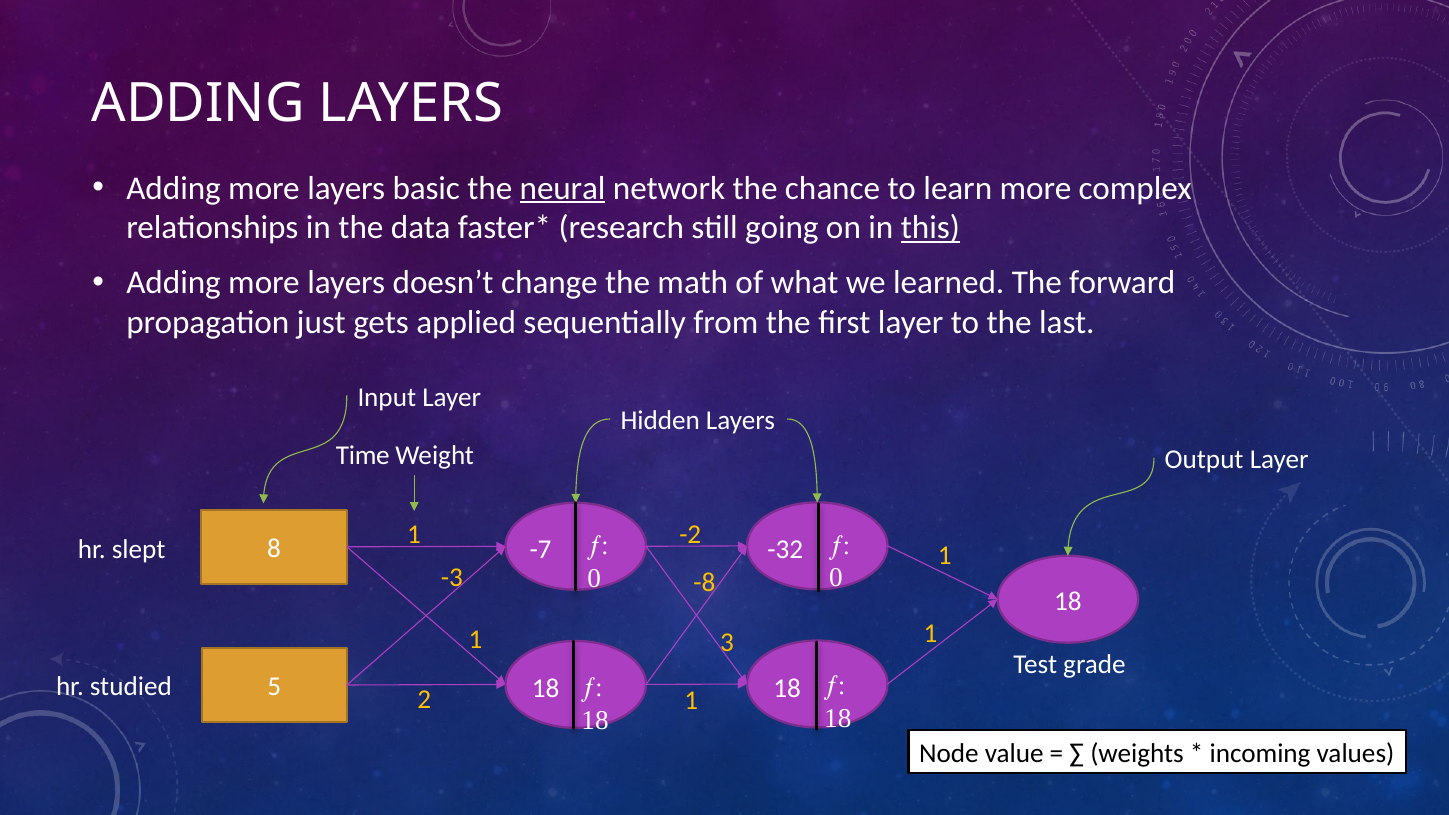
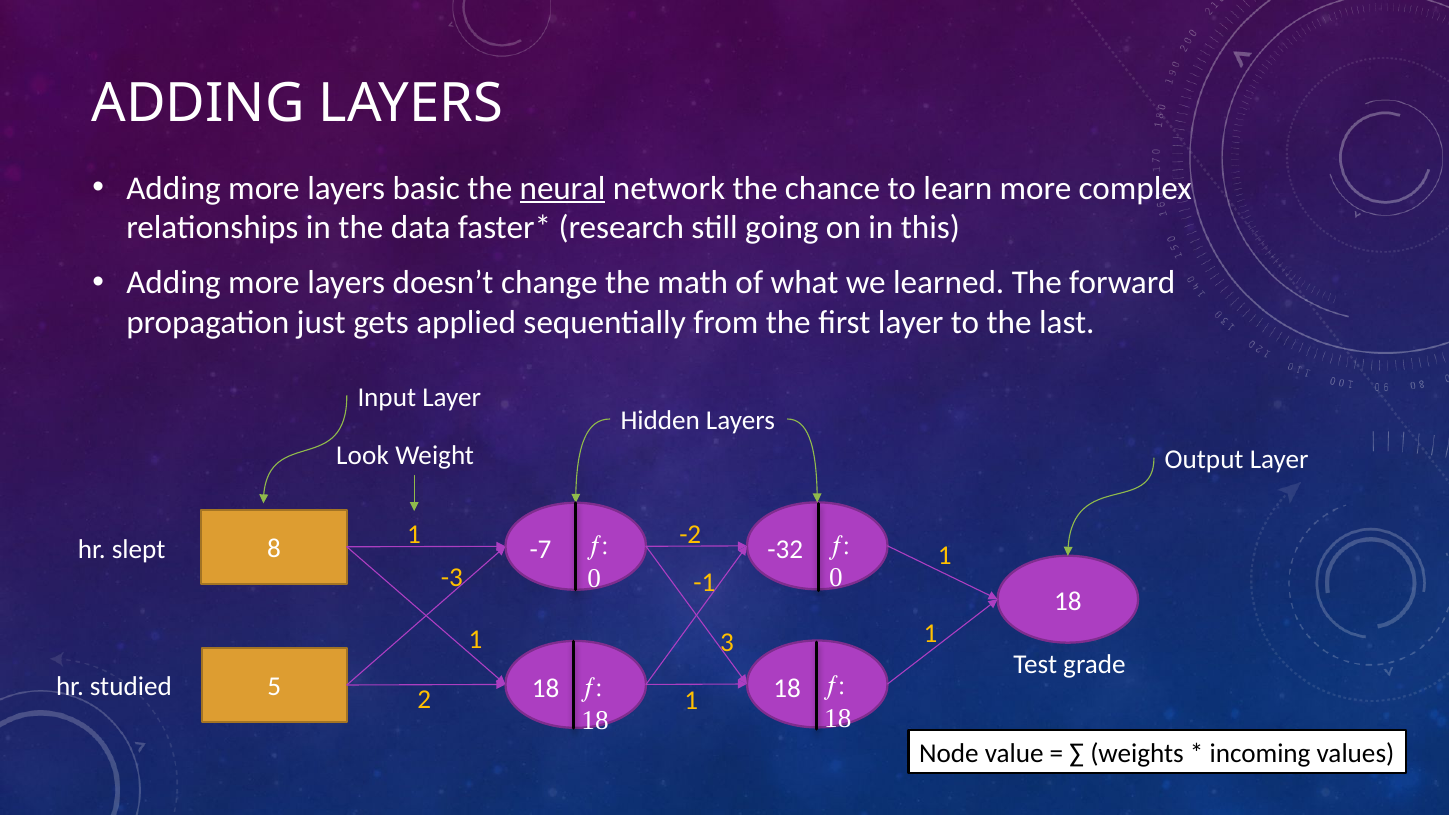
this underline: present -> none
Time: Time -> Look
-8: -8 -> -1
